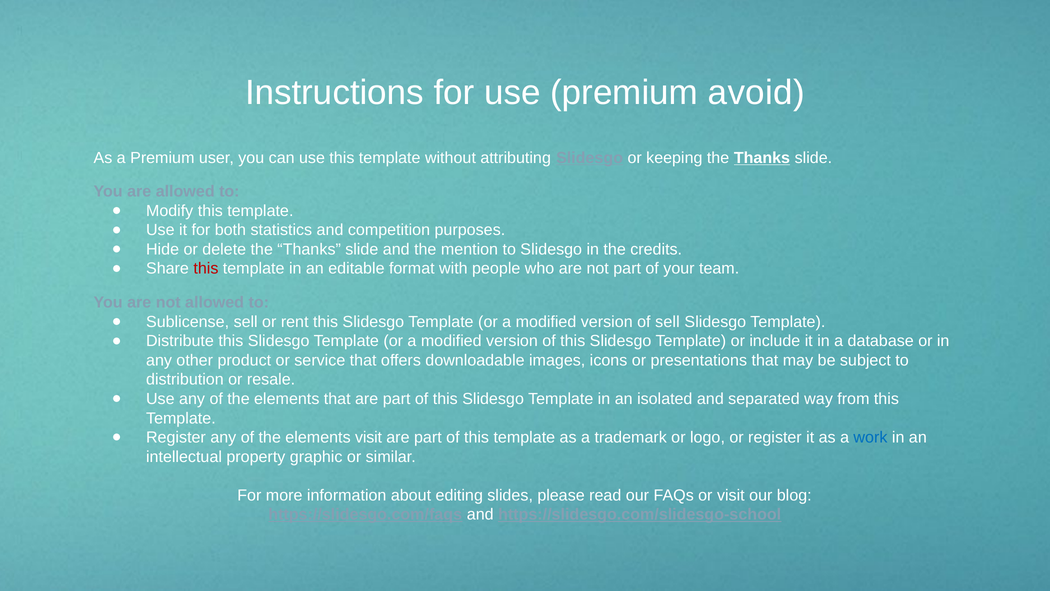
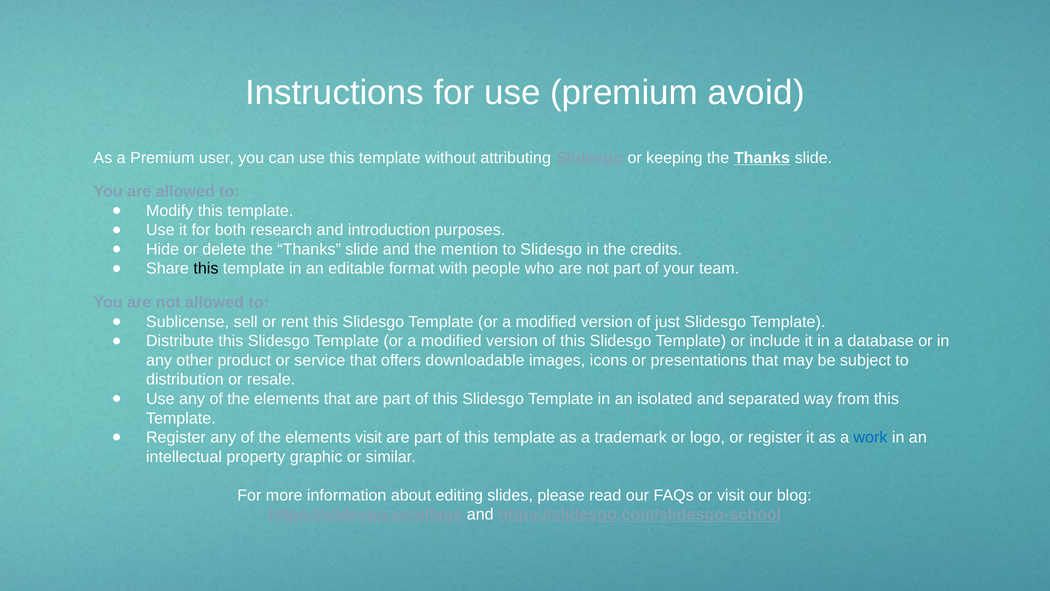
statistics: statistics -> research
competition: competition -> introduction
this at (206, 269) colour: red -> black
of sell: sell -> just
